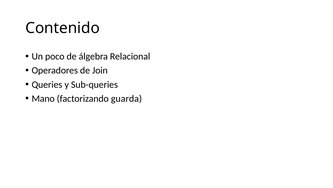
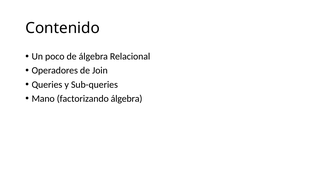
factorizando guarda: guarda -> álgebra
